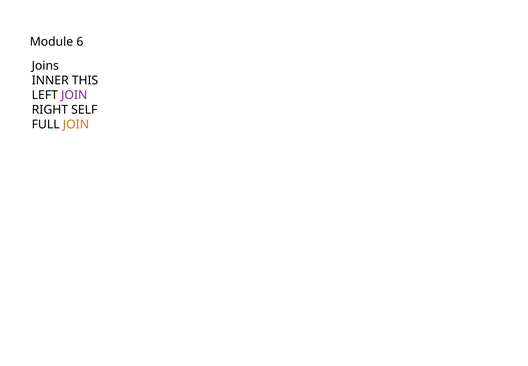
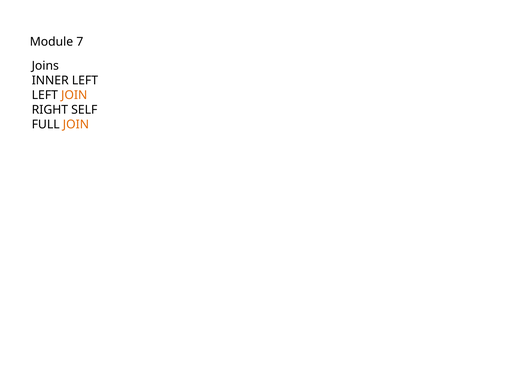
6: 6 -> 7
INNER THIS: THIS -> LEFT
JOIN at (74, 95) colour: purple -> orange
